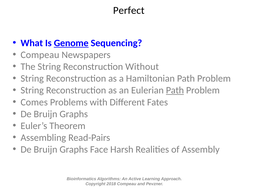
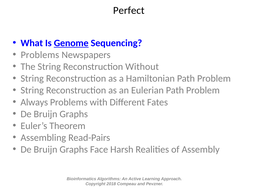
Compeau at (40, 55): Compeau -> Problems
Path at (175, 90) underline: present -> none
Comes: Comes -> Always
